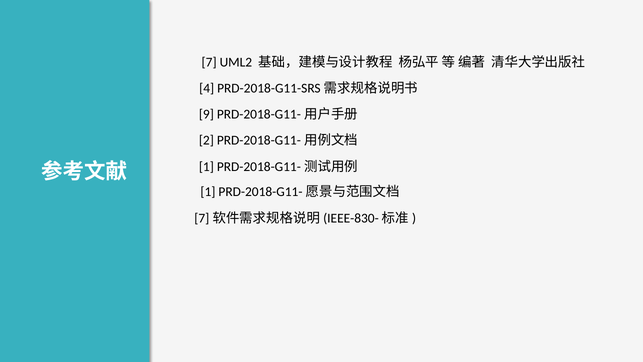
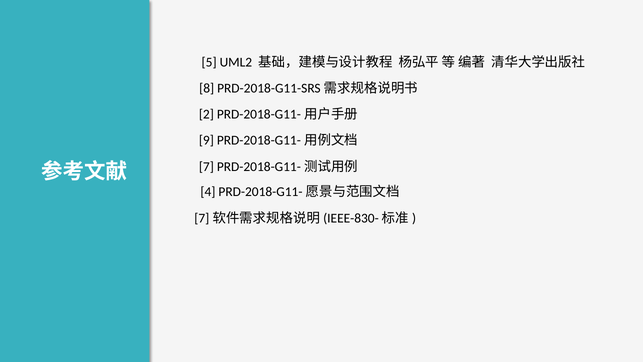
7: 7 -> 5
4: 4 -> 8
9: 9 -> 2
2: 2 -> 9
1 at (206, 167): 1 -> 7
1 at (208, 192): 1 -> 4
